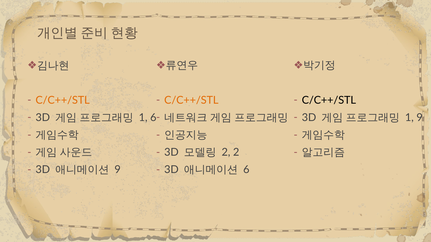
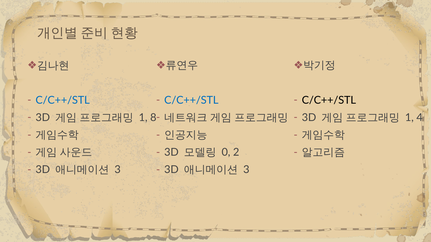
C/C++/STL at (191, 100) colour: orange -> blue
C/C++/STL at (63, 100) colour: orange -> blue
1 6: 6 -> 8
1 9: 9 -> 4
2 at (226, 153): 2 -> 0
6 at (246, 170): 6 -> 3
9 at (118, 170): 9 -> 3
